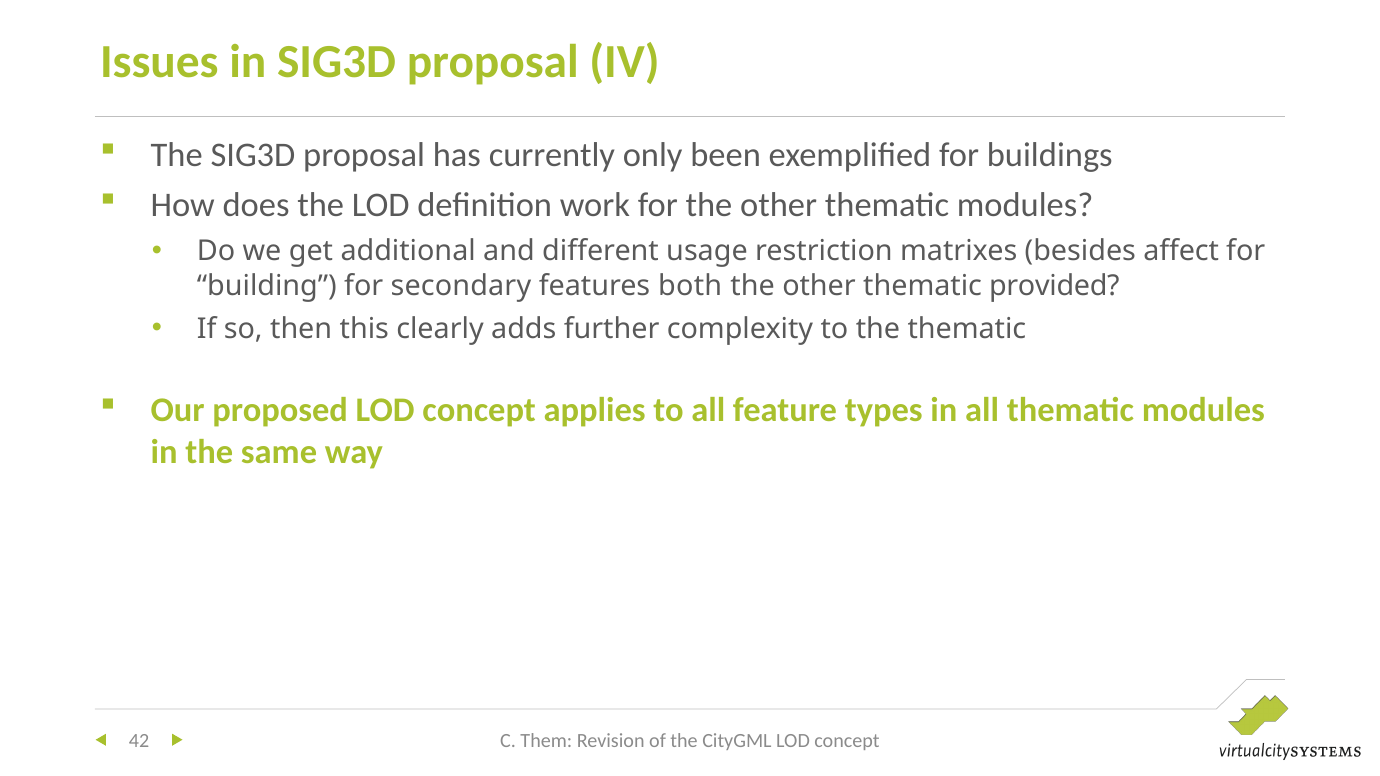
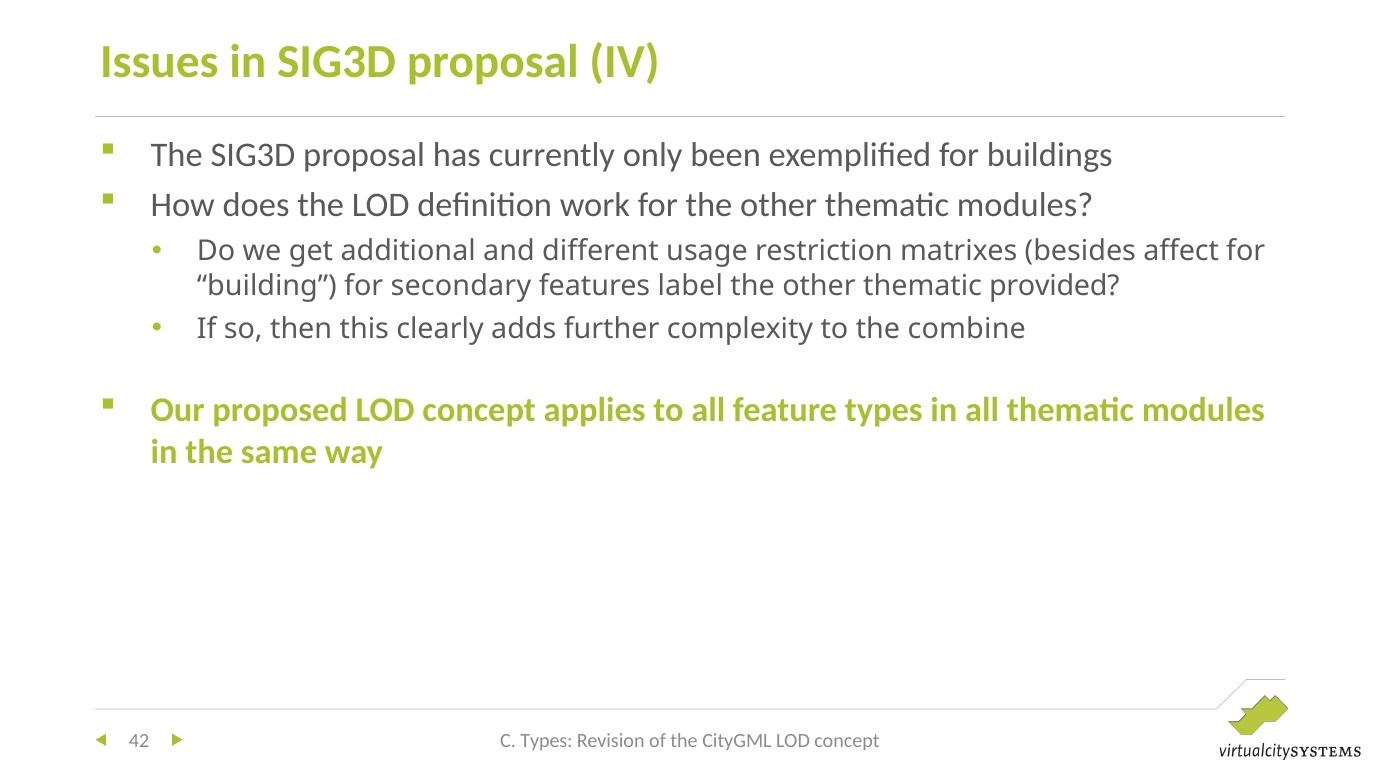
both: both -> label
the thematic: thematic -> combine
C Them: Them -> Types
